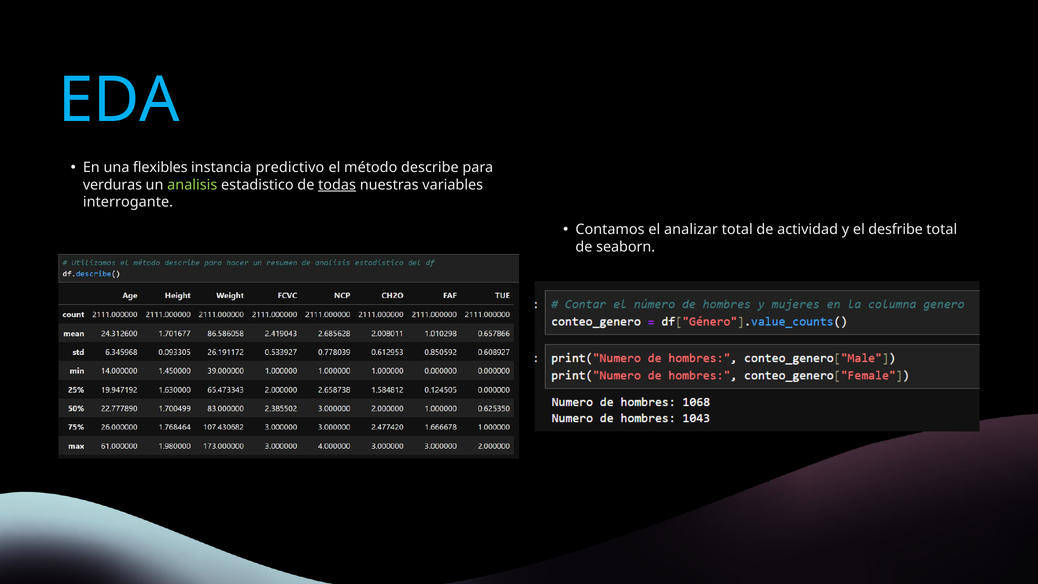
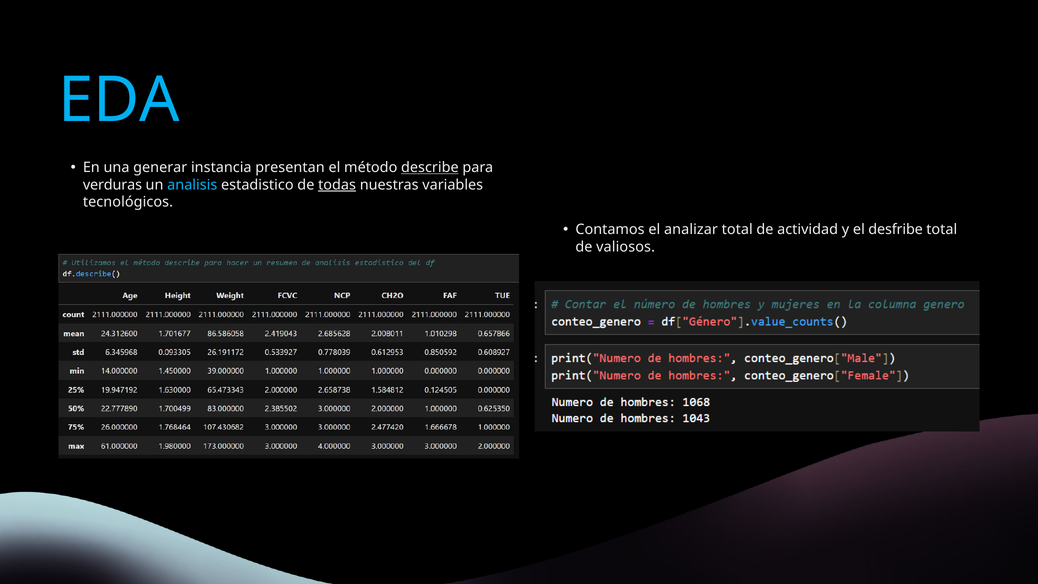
flexibles: flexibles -> generar
predictivo: predictivo -> presentan
describe underline: none -> present
analisis colour: light green -> light blue
interrogante: interrogante -> tecnológicos
seaborn: seaborn -> valiosos
